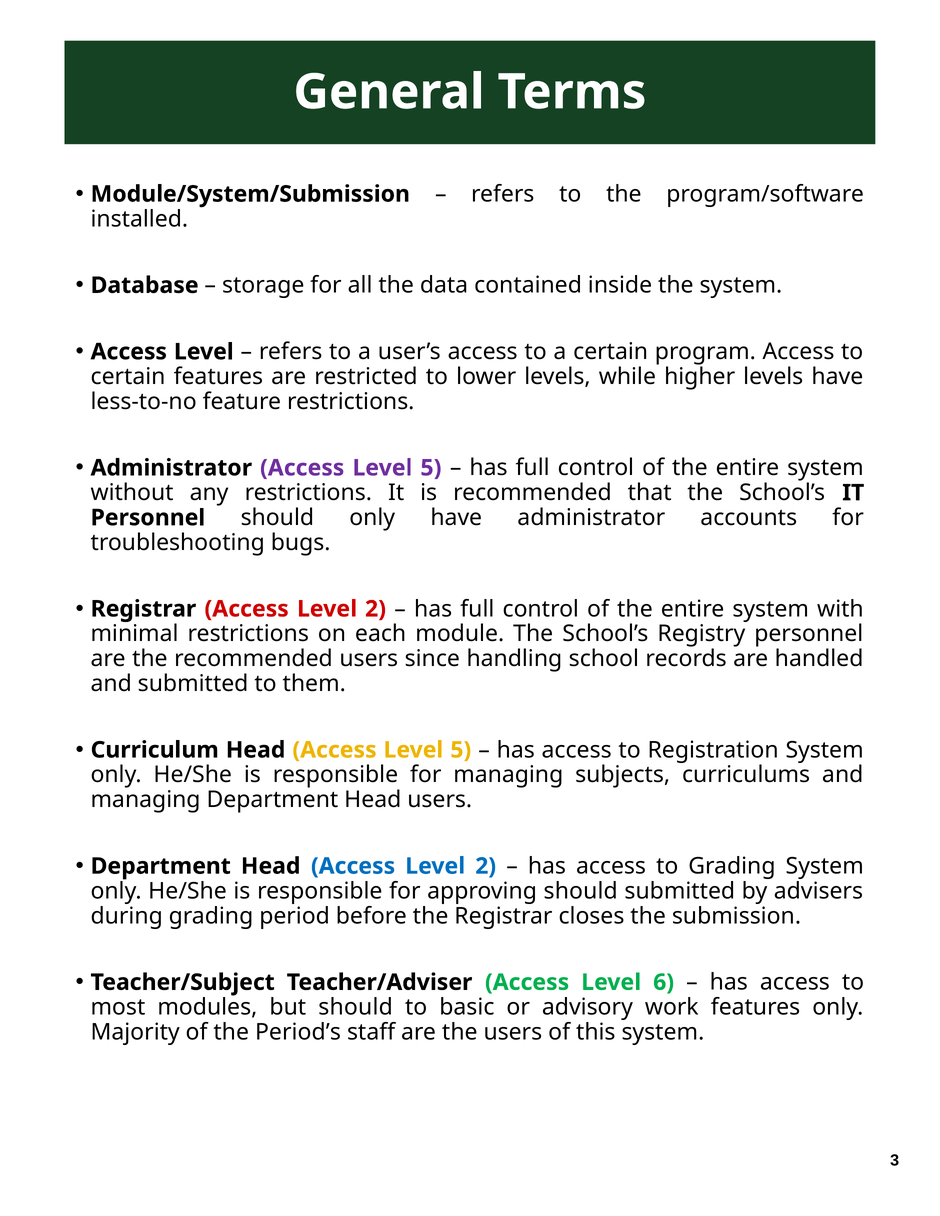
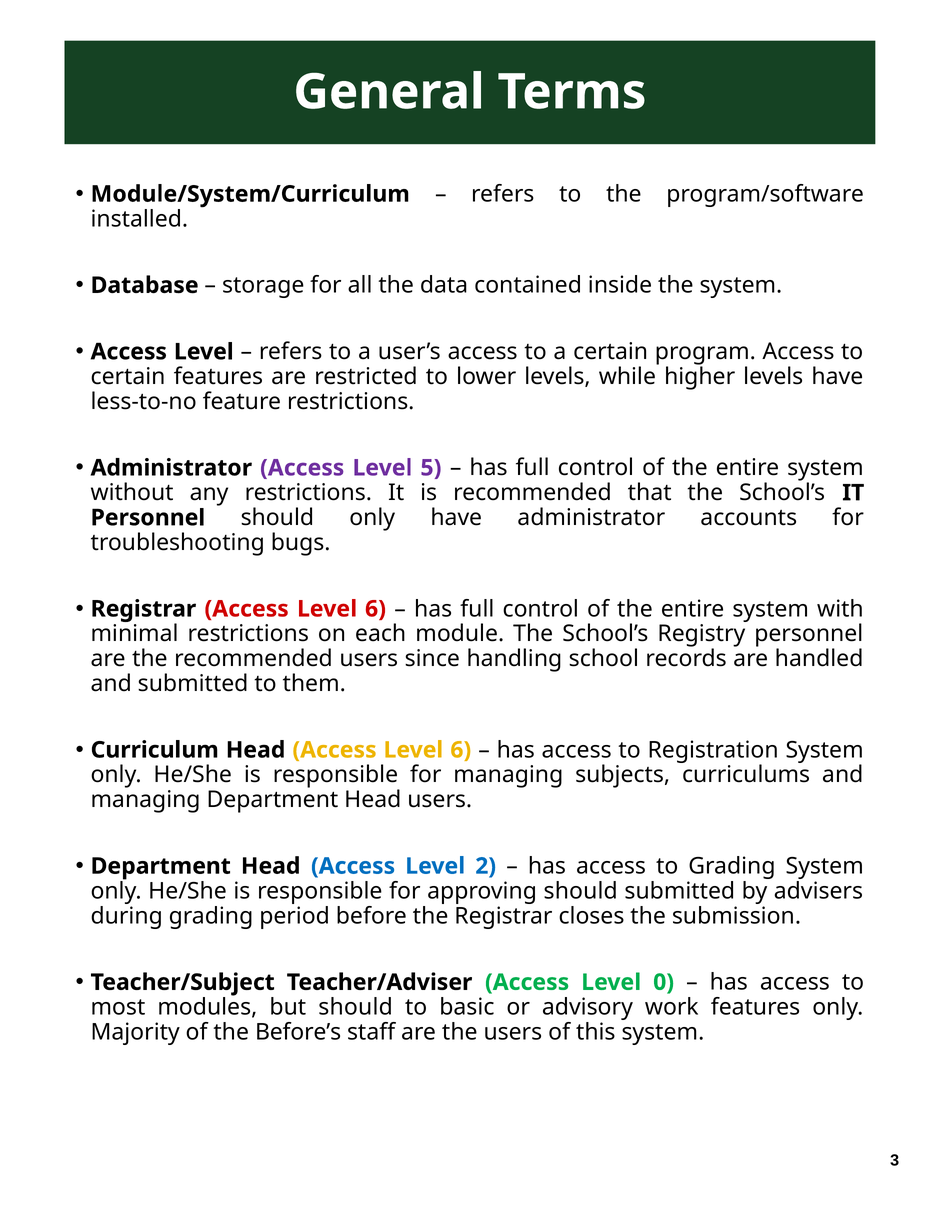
Module/System/Submission: Module/System/Submission -> Module/System/Curriculum
Registrar Access Level 2: 2 -> 6
Head Access Level 5: 5 -> 6
6: 6 -> 0
Period’s: Period’s -> Before’s
